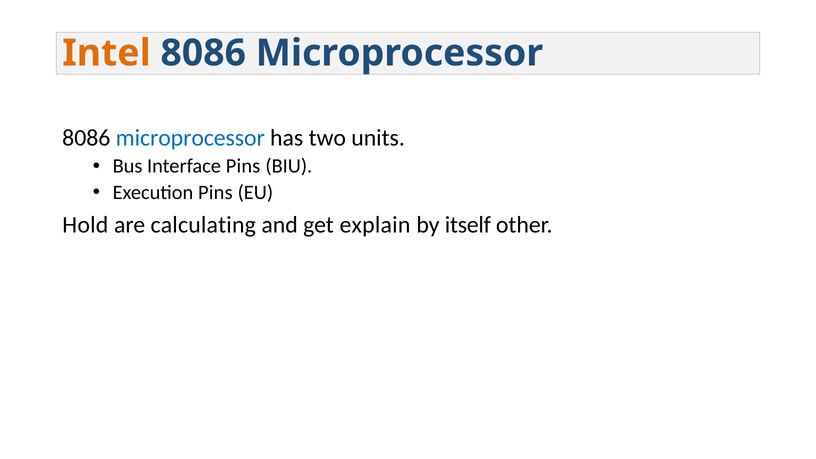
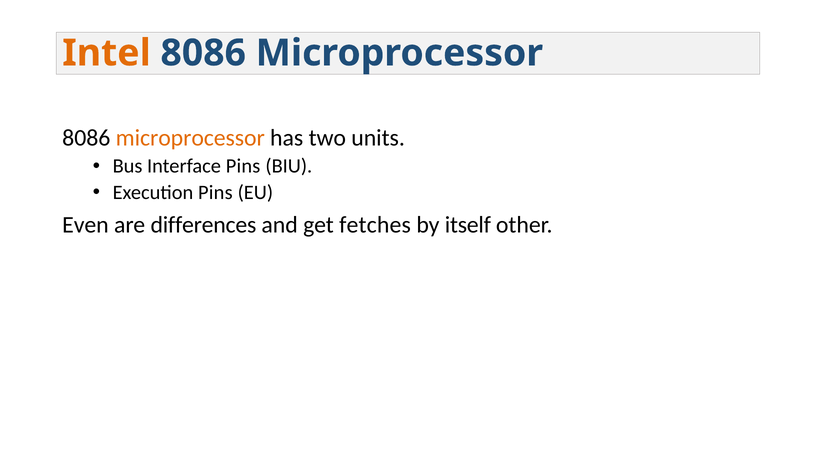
microprocessor at (190, 138) colour: blue -> orange
Hold: Hold -> Even
calculating: calculating -> differences
explain: explain -> fetches
